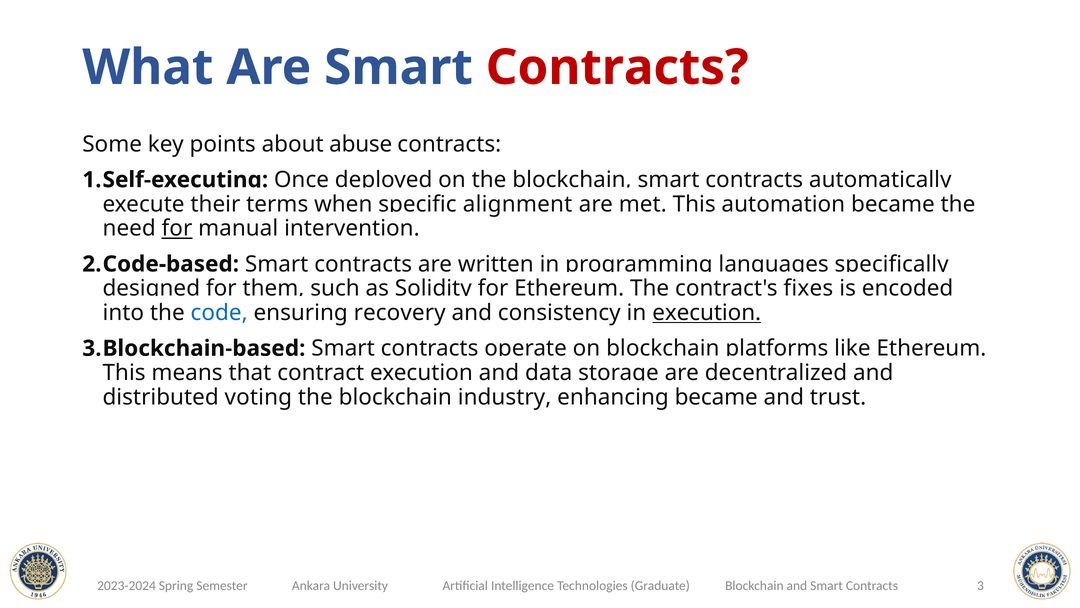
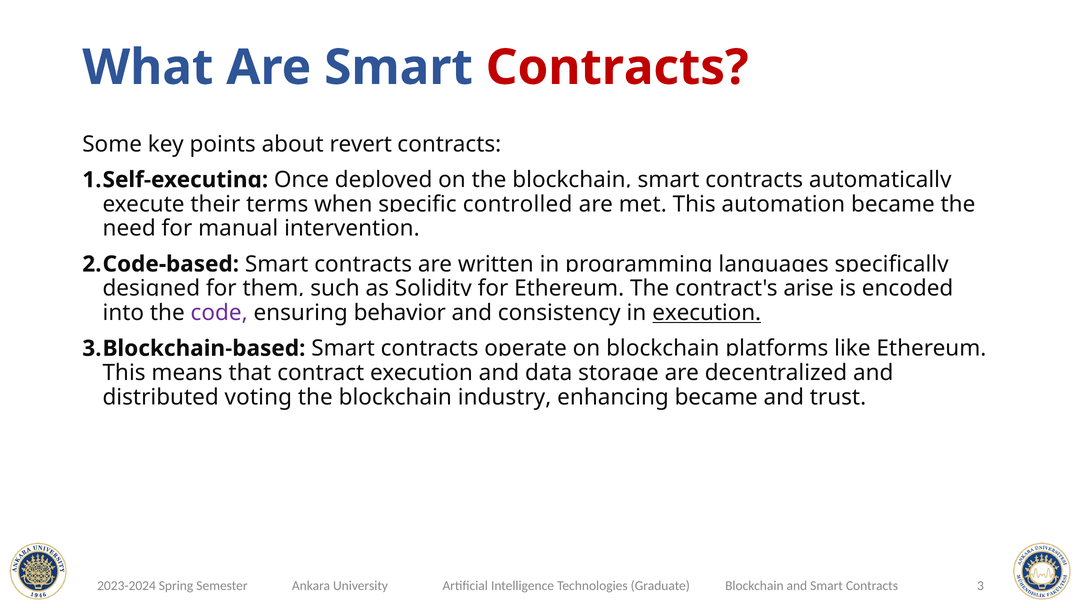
abuse: abuse -> revert
alignment: alignment -> controlled
for at (177, 228) underline: present -> none
fixes: fixes -> arise
code colour: blue -> purple
recovery: recovery -> behavior
